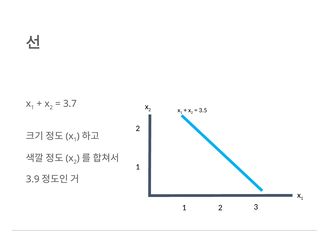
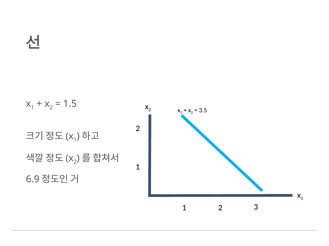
3.7: 3.7 -> 1.5
3.9: 3.9 -> 6.9
